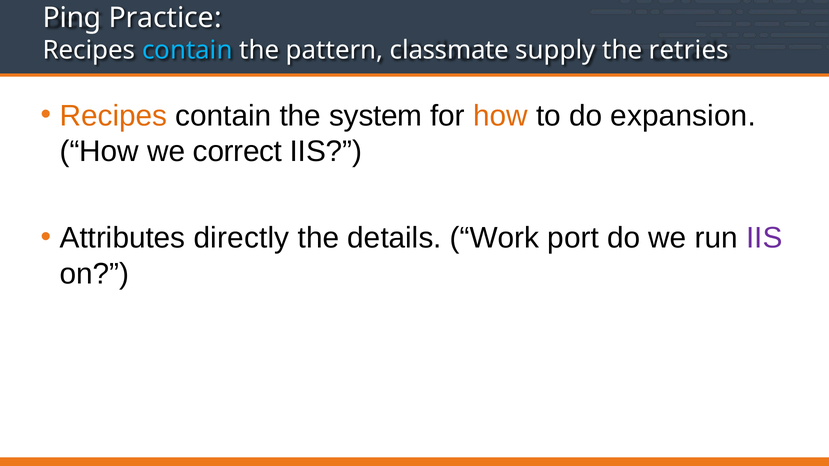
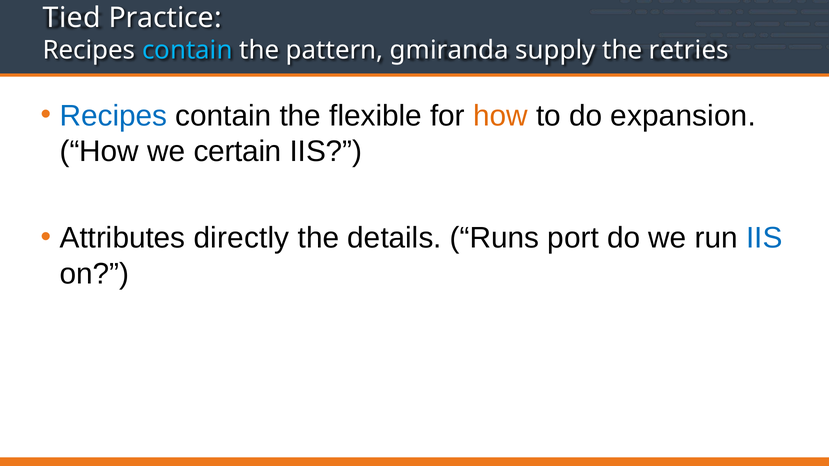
Ping: Ping -> Tied
classmate: classmate -> gmiranda
Recipes at (113, 116) colour: orange -> blue
system: system -> flexible
correct: correct -> certain
Work: Work -> Runs
IIS at (764, 238) colour: purple -> blue
